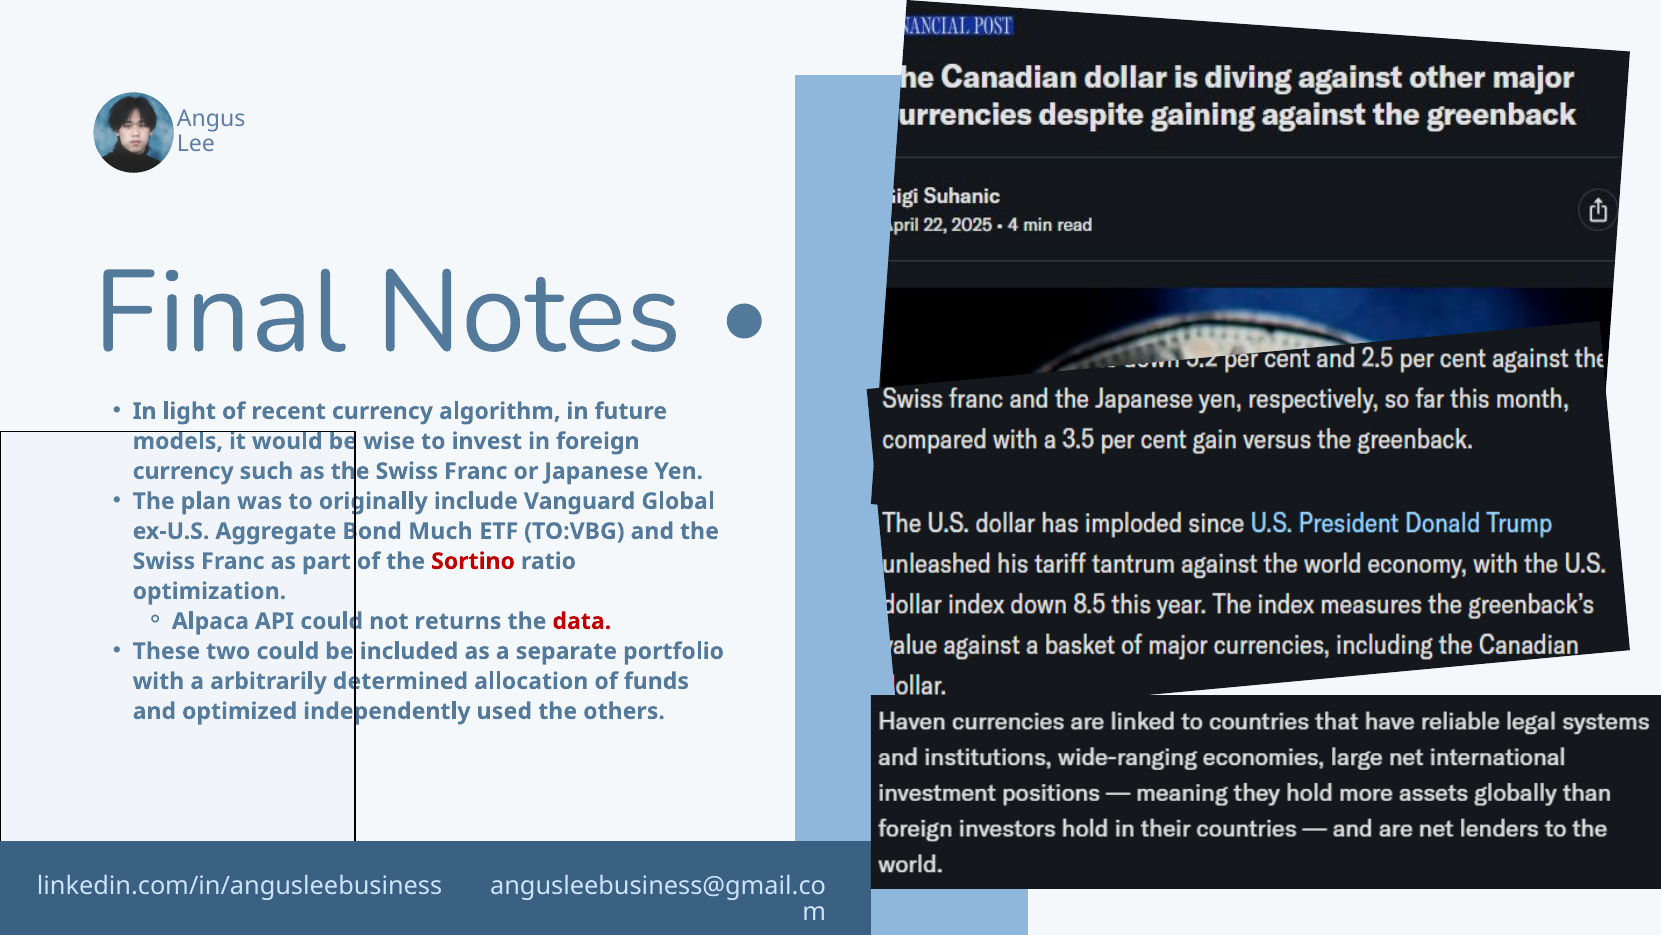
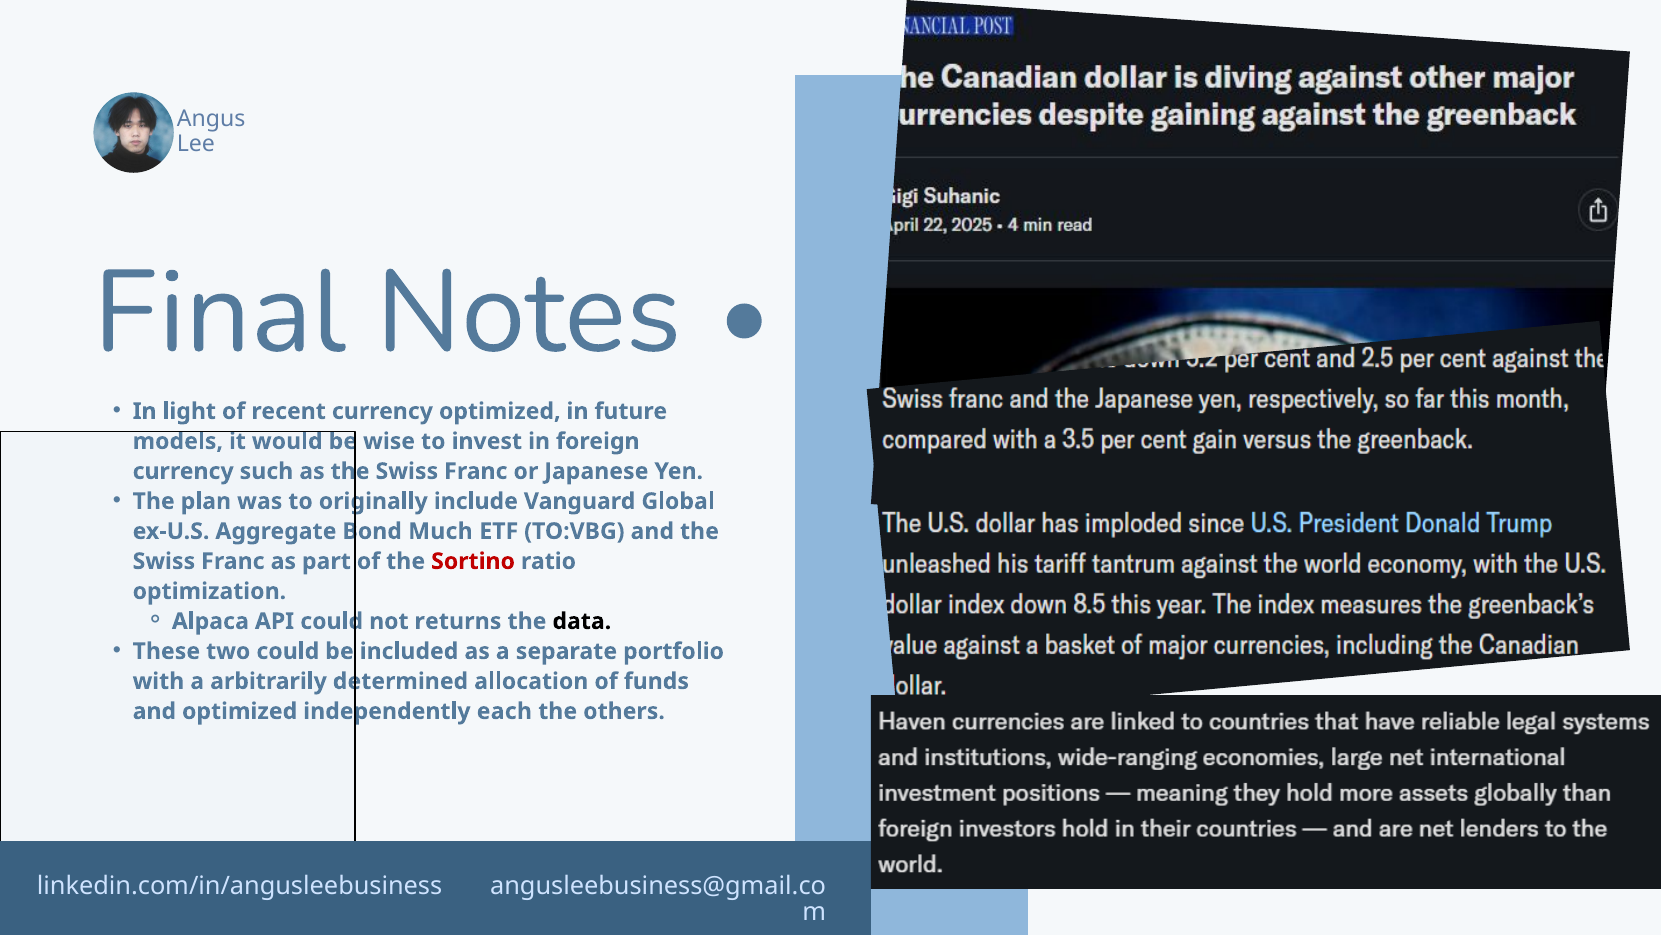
currency algorithm: algorithm -> optimized
data colour: red -> black
used: used -> each
